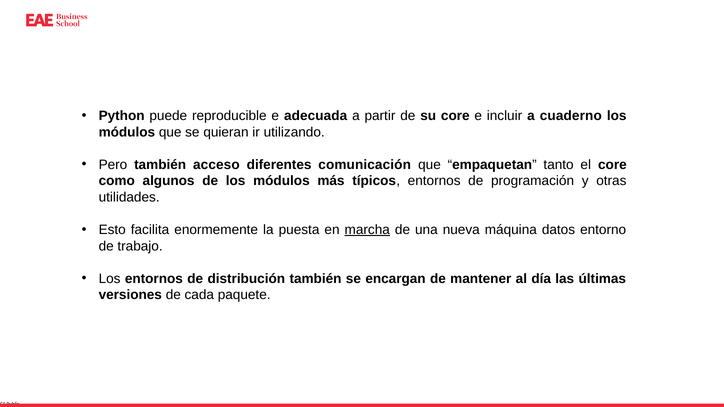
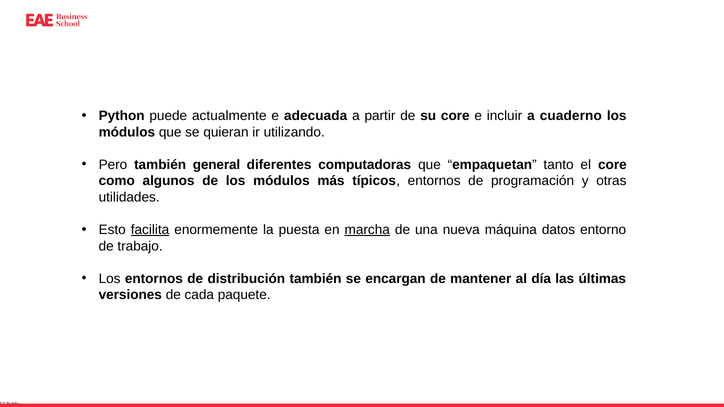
reproducible: reproducible -> actualmente
acceso: acceso -> general
comunicación: comunicación -> computadoras
facilita underline: none -> present
